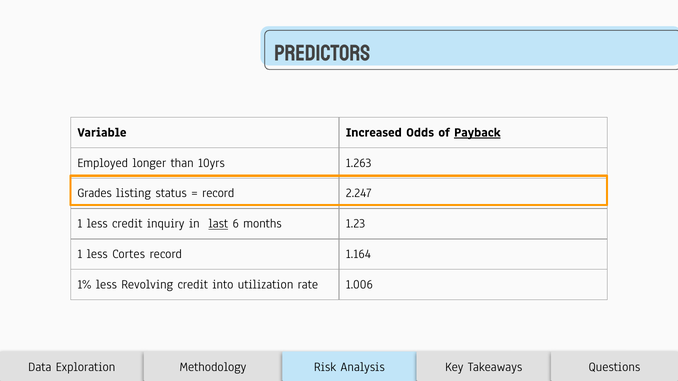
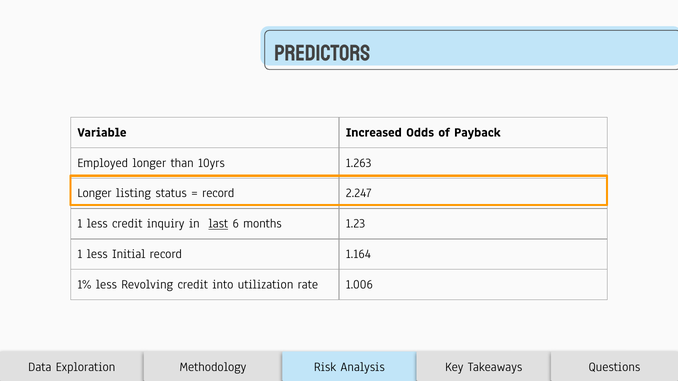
Payback underline: present -> none
Grades at (94, 193): Grades -> Longer
Cortes: Cortes -> Initial
